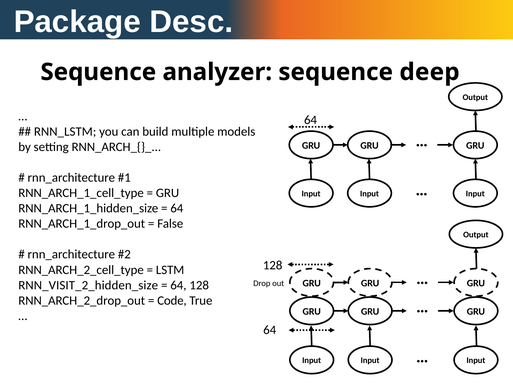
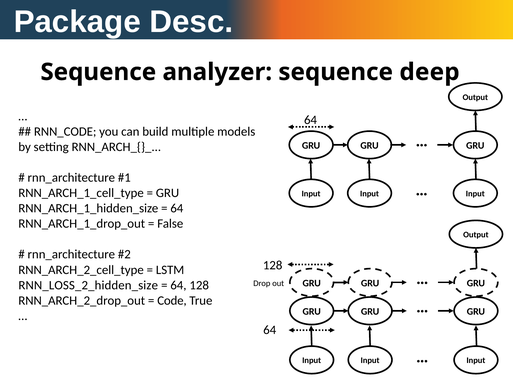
RNN_LSTM: RNN_LSTM -> RNN_CODE
RNN_VISIT_2_hidden_size: RNN_VISIT_2_hidden_size -> RNN_LOSS_2_hidden_size
